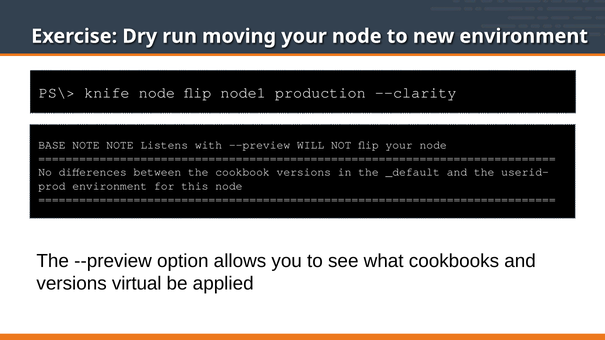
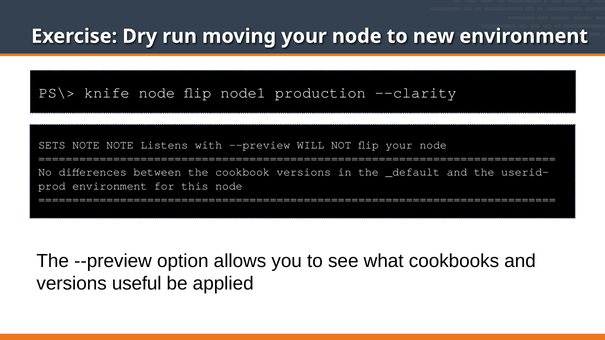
BASE: BASE -> SETS
virtual: virtual -> useful
